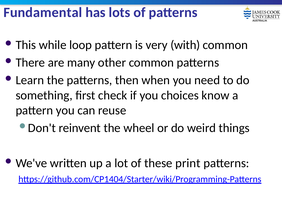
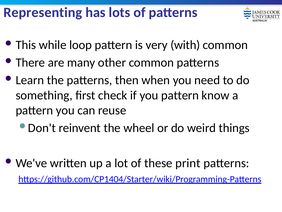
Fundamental: Fundamental -> Representing
you choices: choices -> pattern
